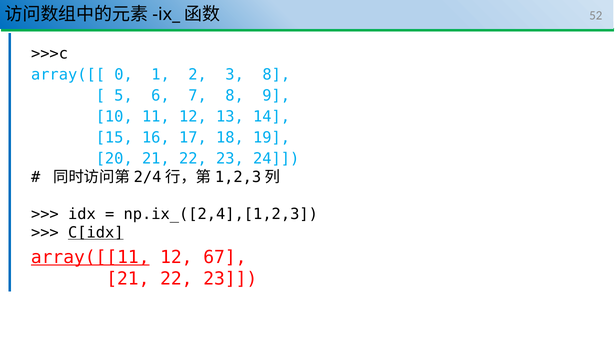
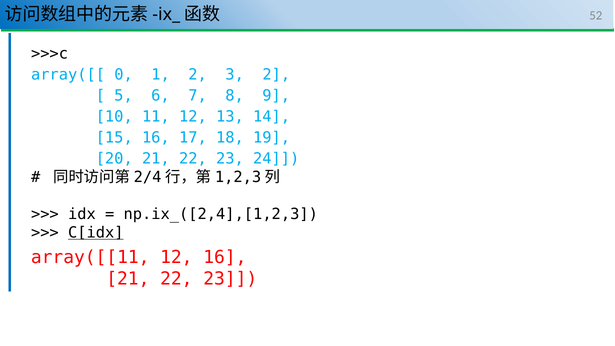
3 8: 8 -> 2
array([[11 underline: present -> none
12 67: 67 -> 16
